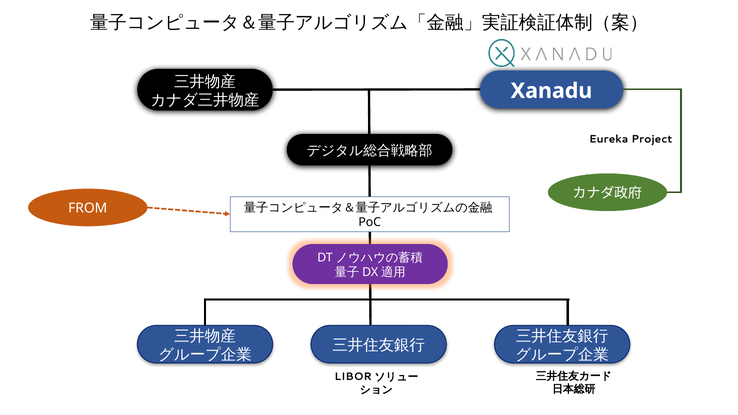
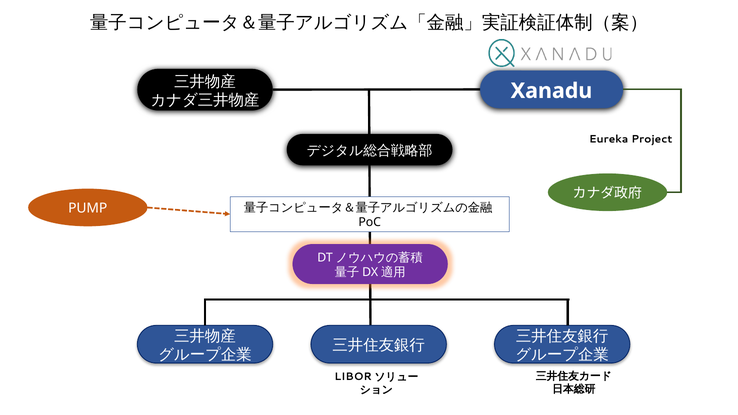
FROM: FROM -> PUMP
